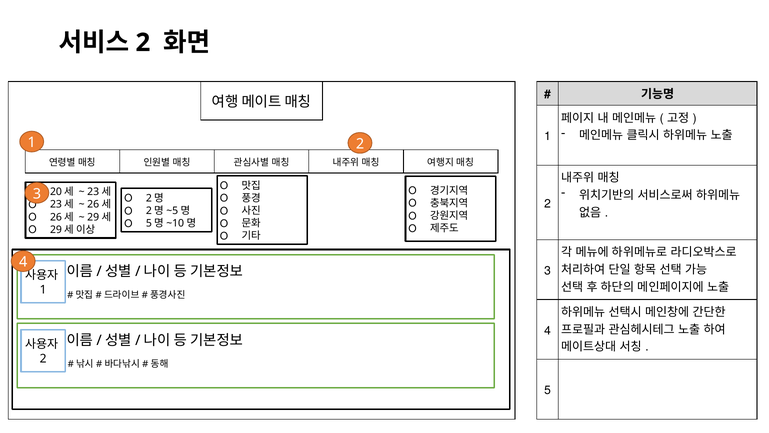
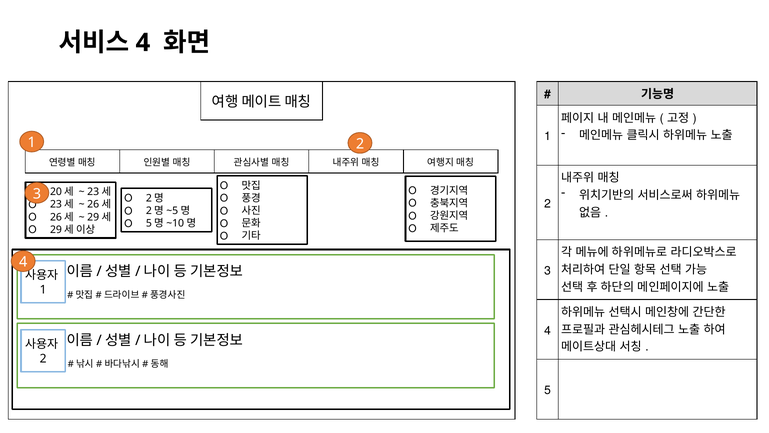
2 at (143, 43): 2 -> 4
